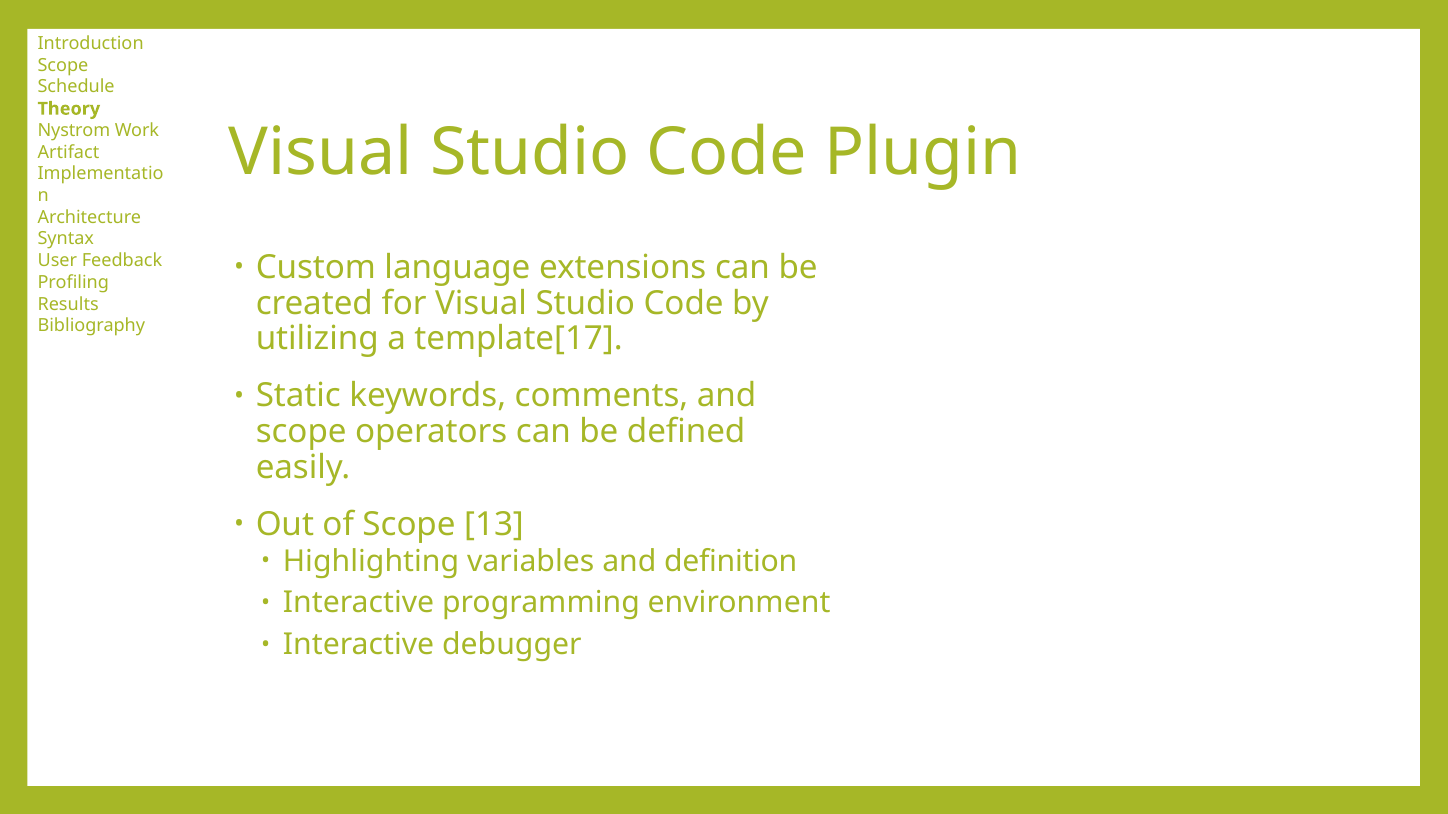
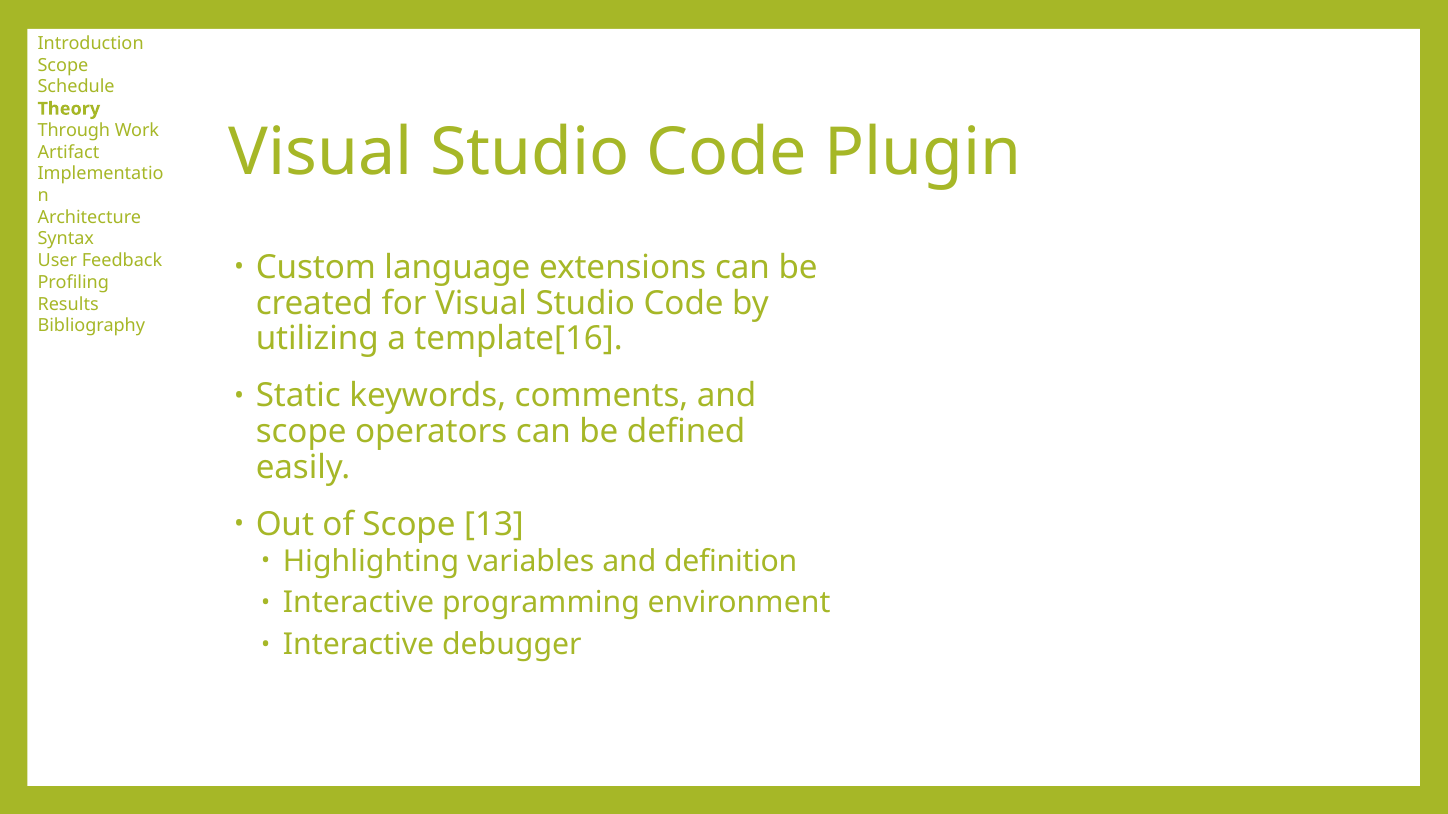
Nystrom: Nystrom -> Through
template[17: template[17 -> template[16
